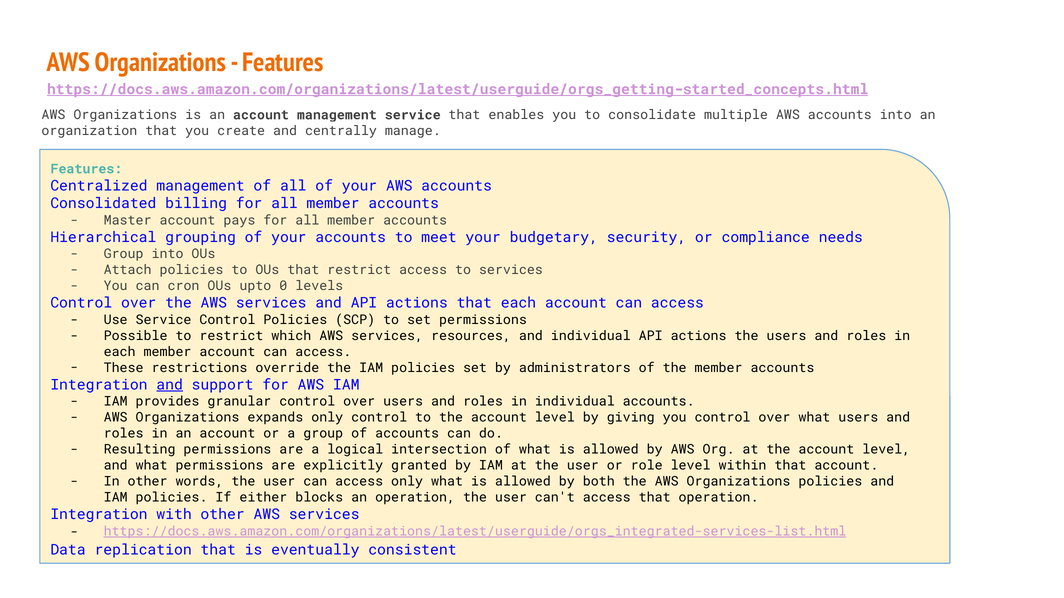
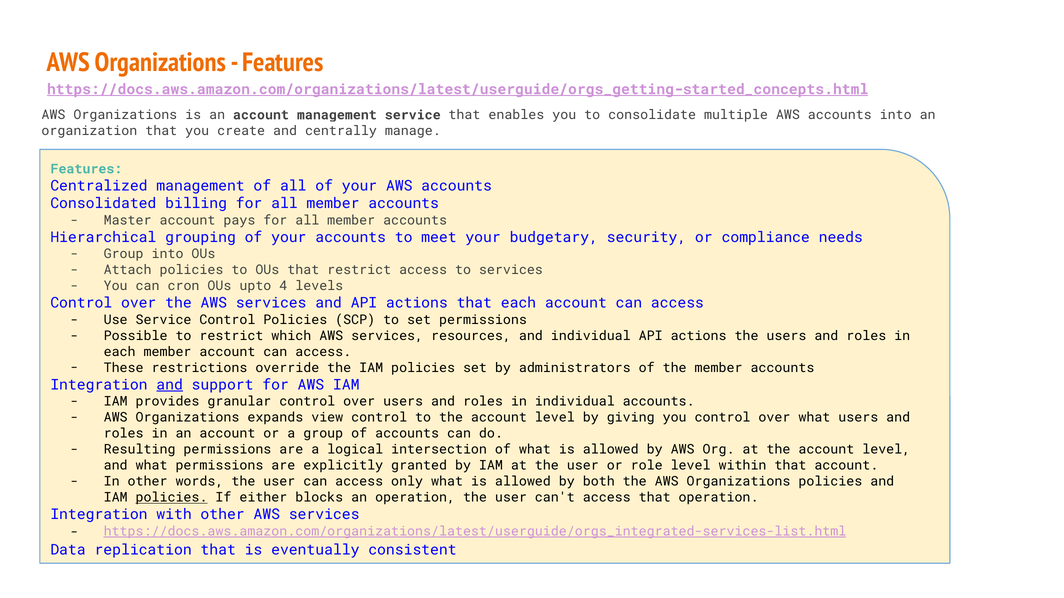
0: 0 -> 4
expands only: only -> view
policies at (172, 498) underline: none -> present
